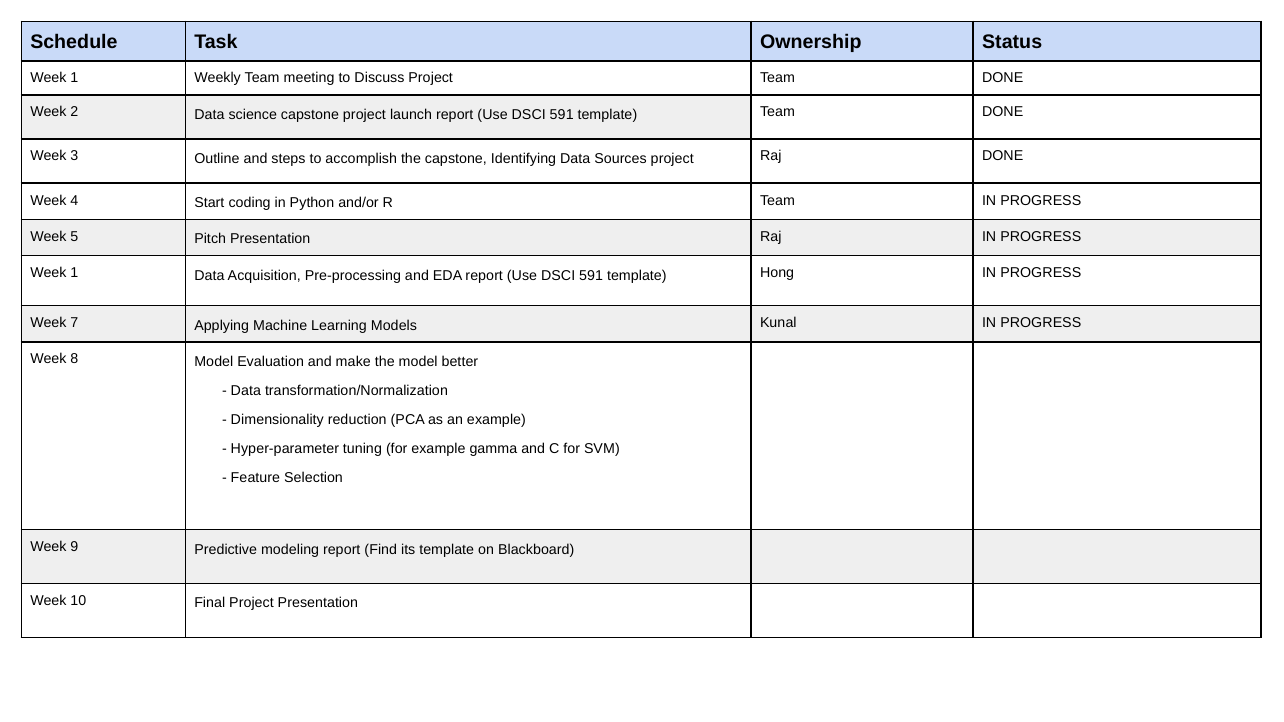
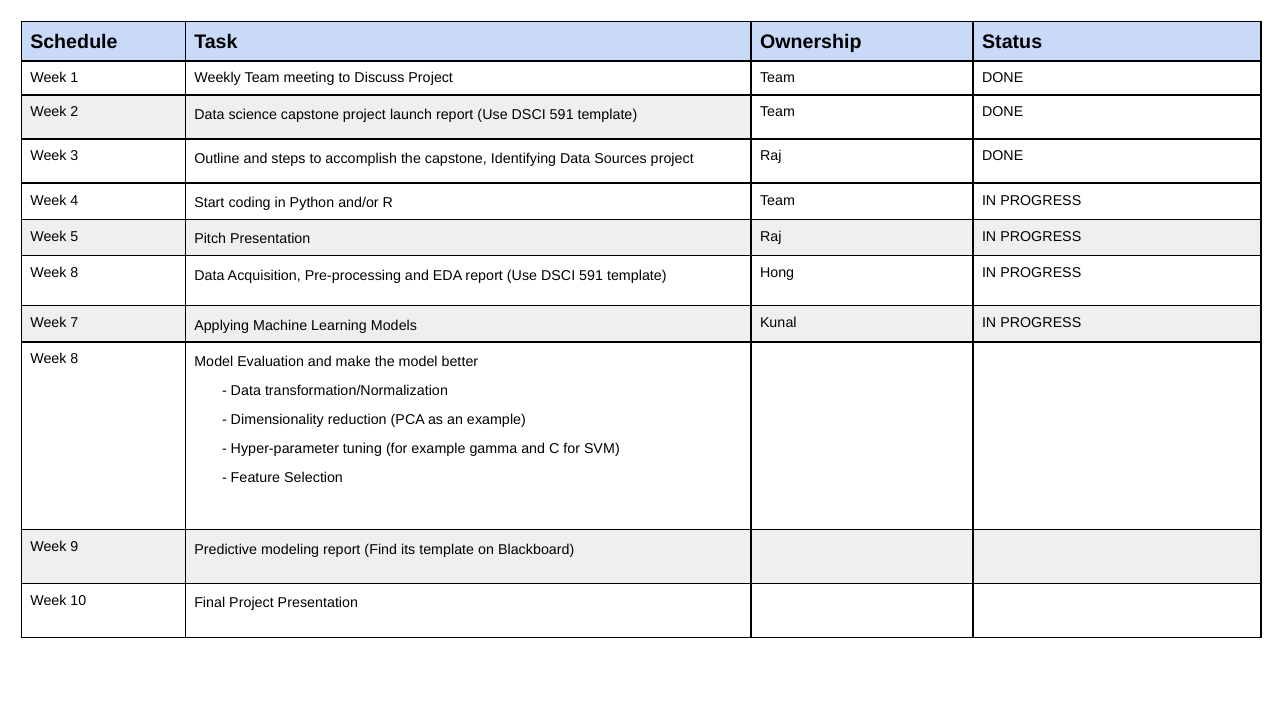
1 at (74, 273): 1 -> 8
